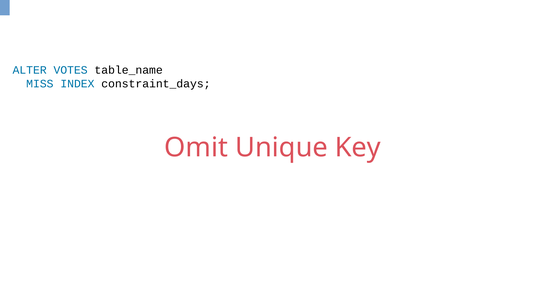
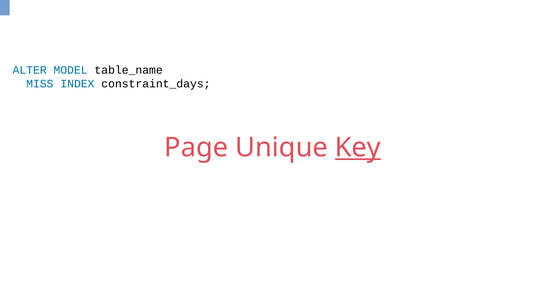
VOTES: VOTES -> MODEL
Omit: Omit -> Page
Key underline: none -> present
